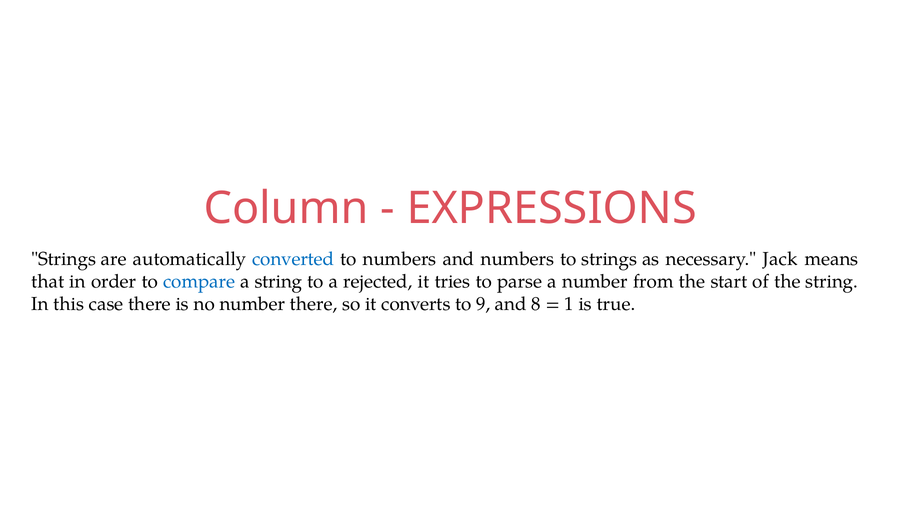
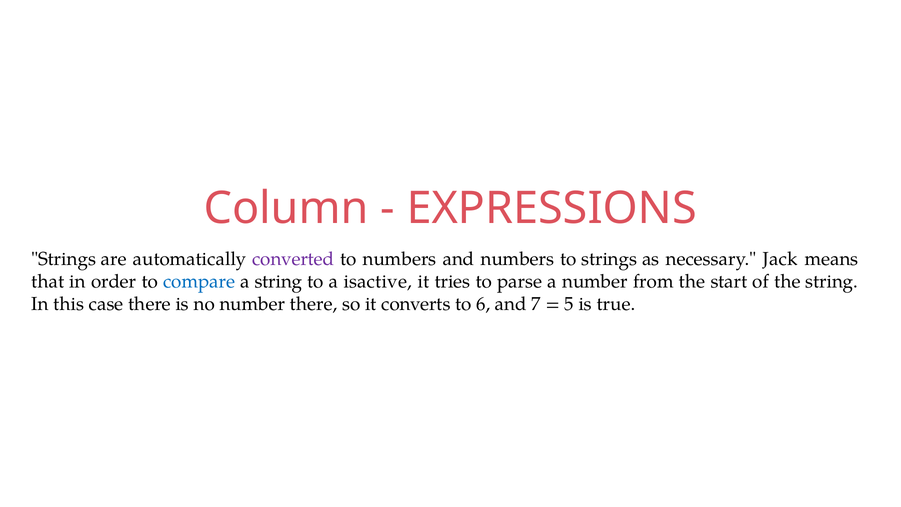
converted colour: blue -> purple
rejected: rejected -> isactive
9: 9 -> 6
8: 8 -> 7
1: 1 -> 5
